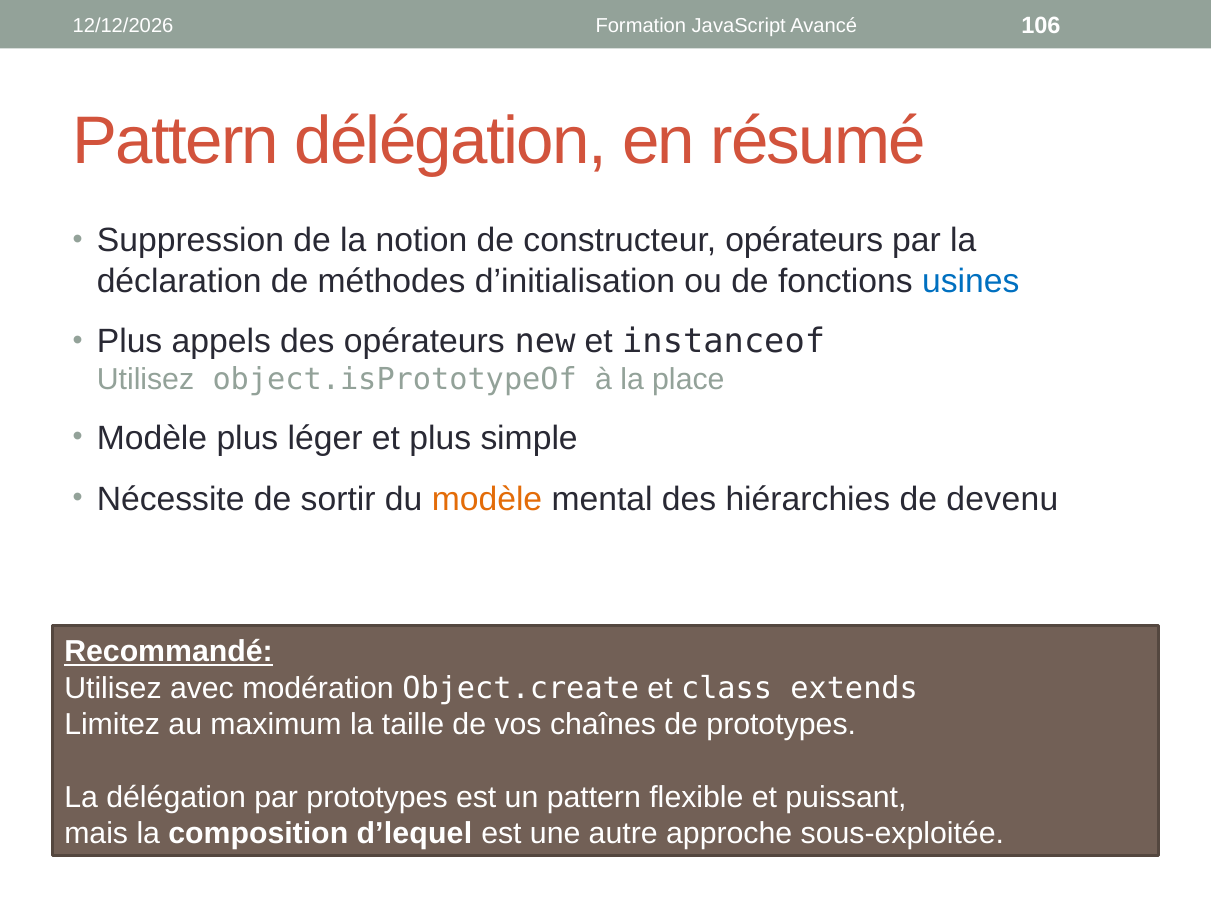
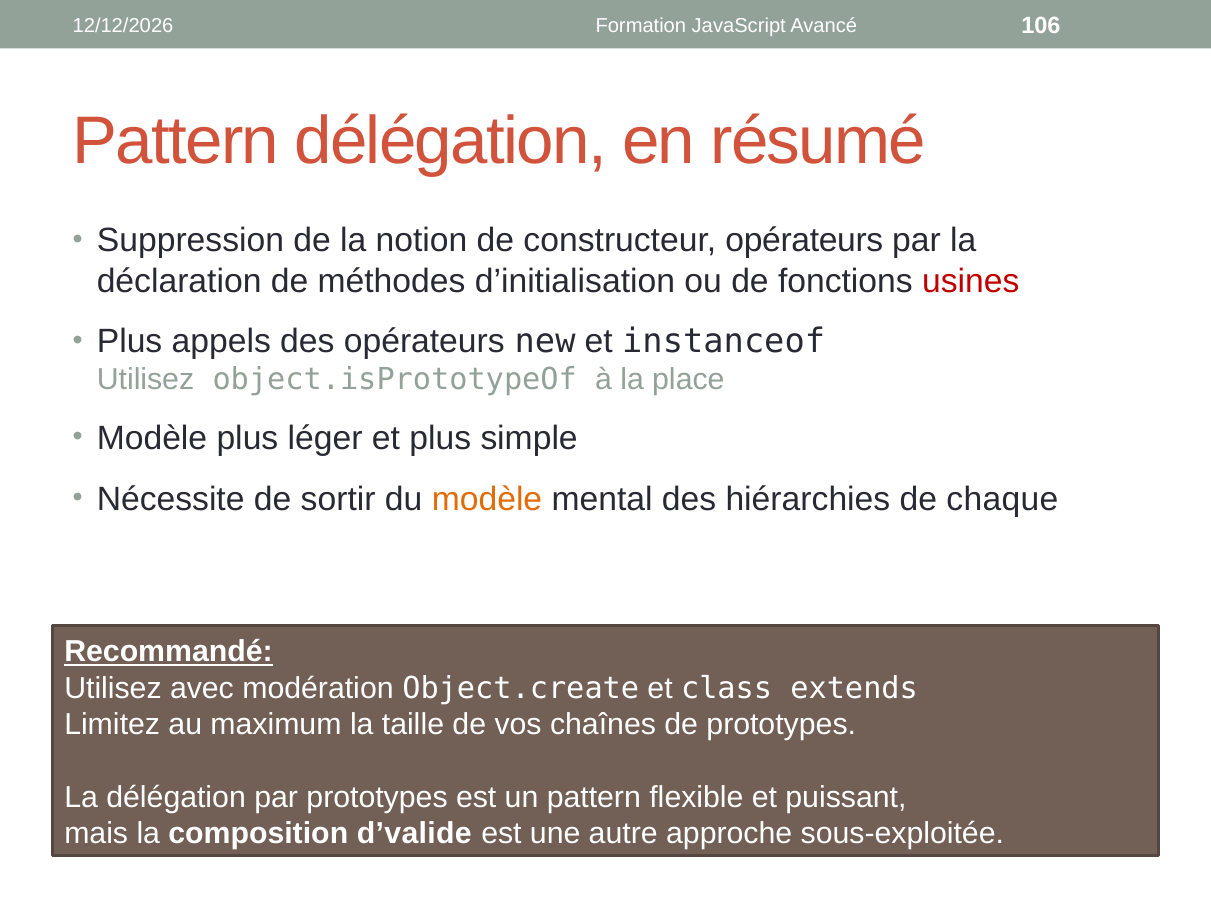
usines colour: blue -> red
devenu: devenu -> chaque
d’lequel: d’lequel -> d’valide
